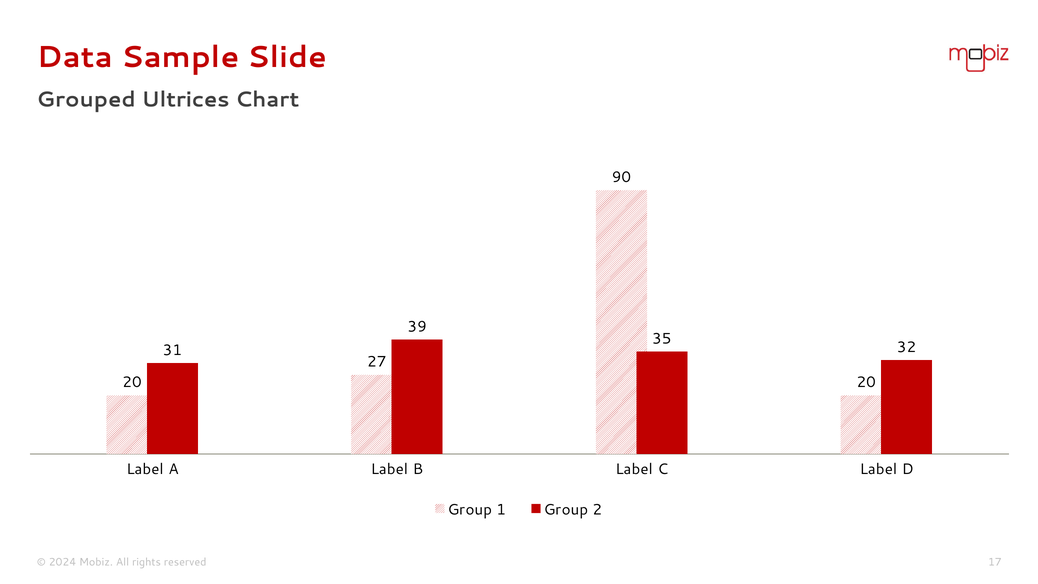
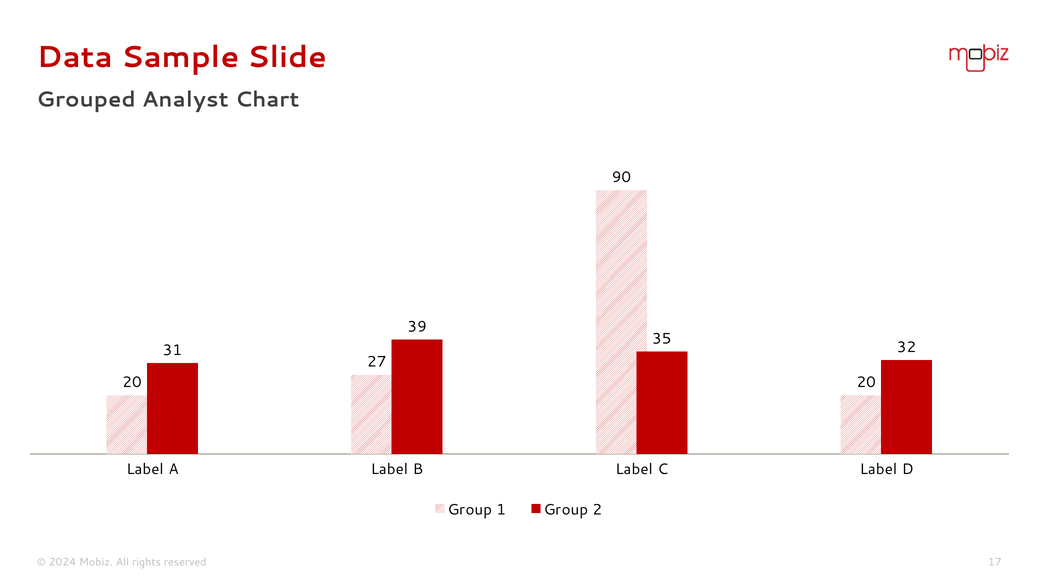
Ultrices: Ultrices -> Analyst
